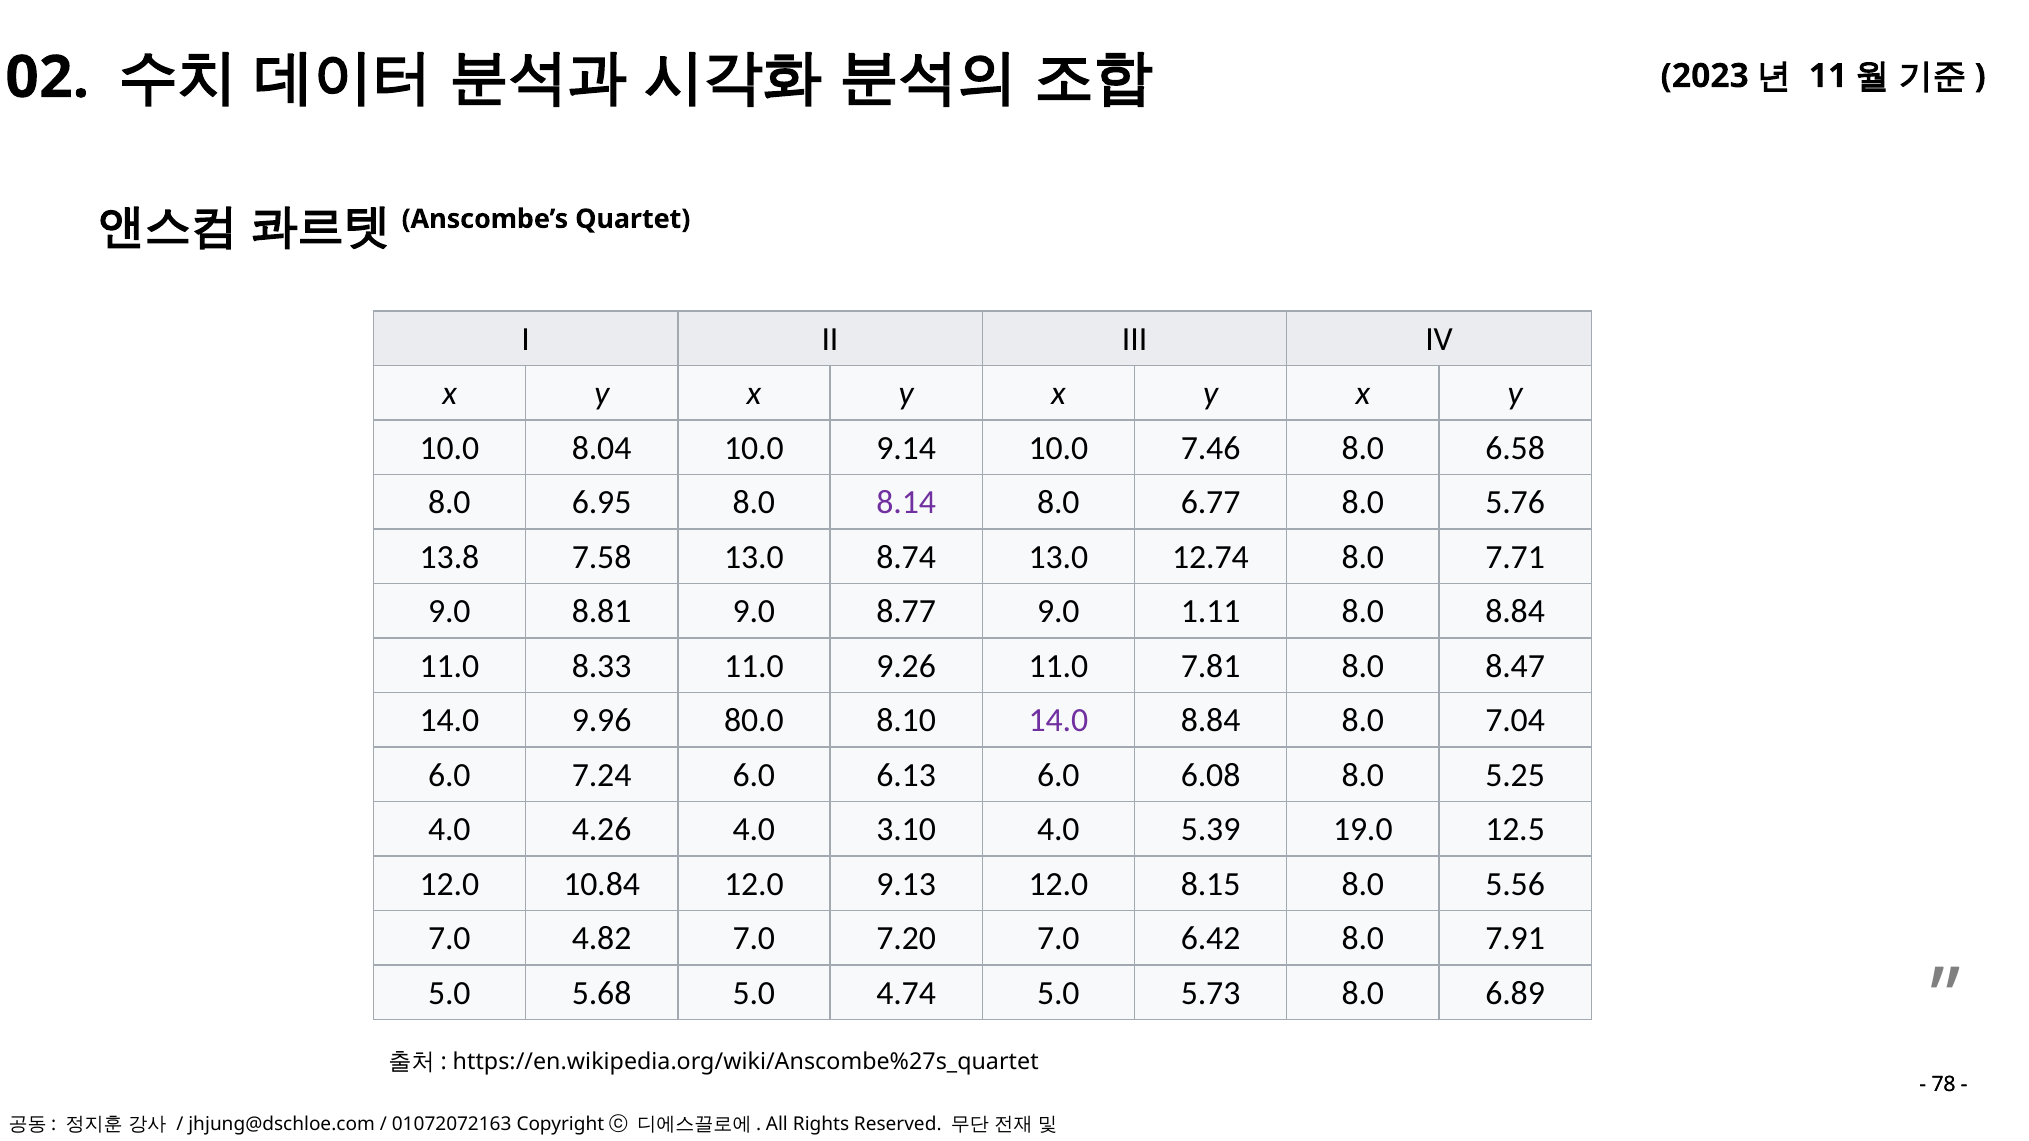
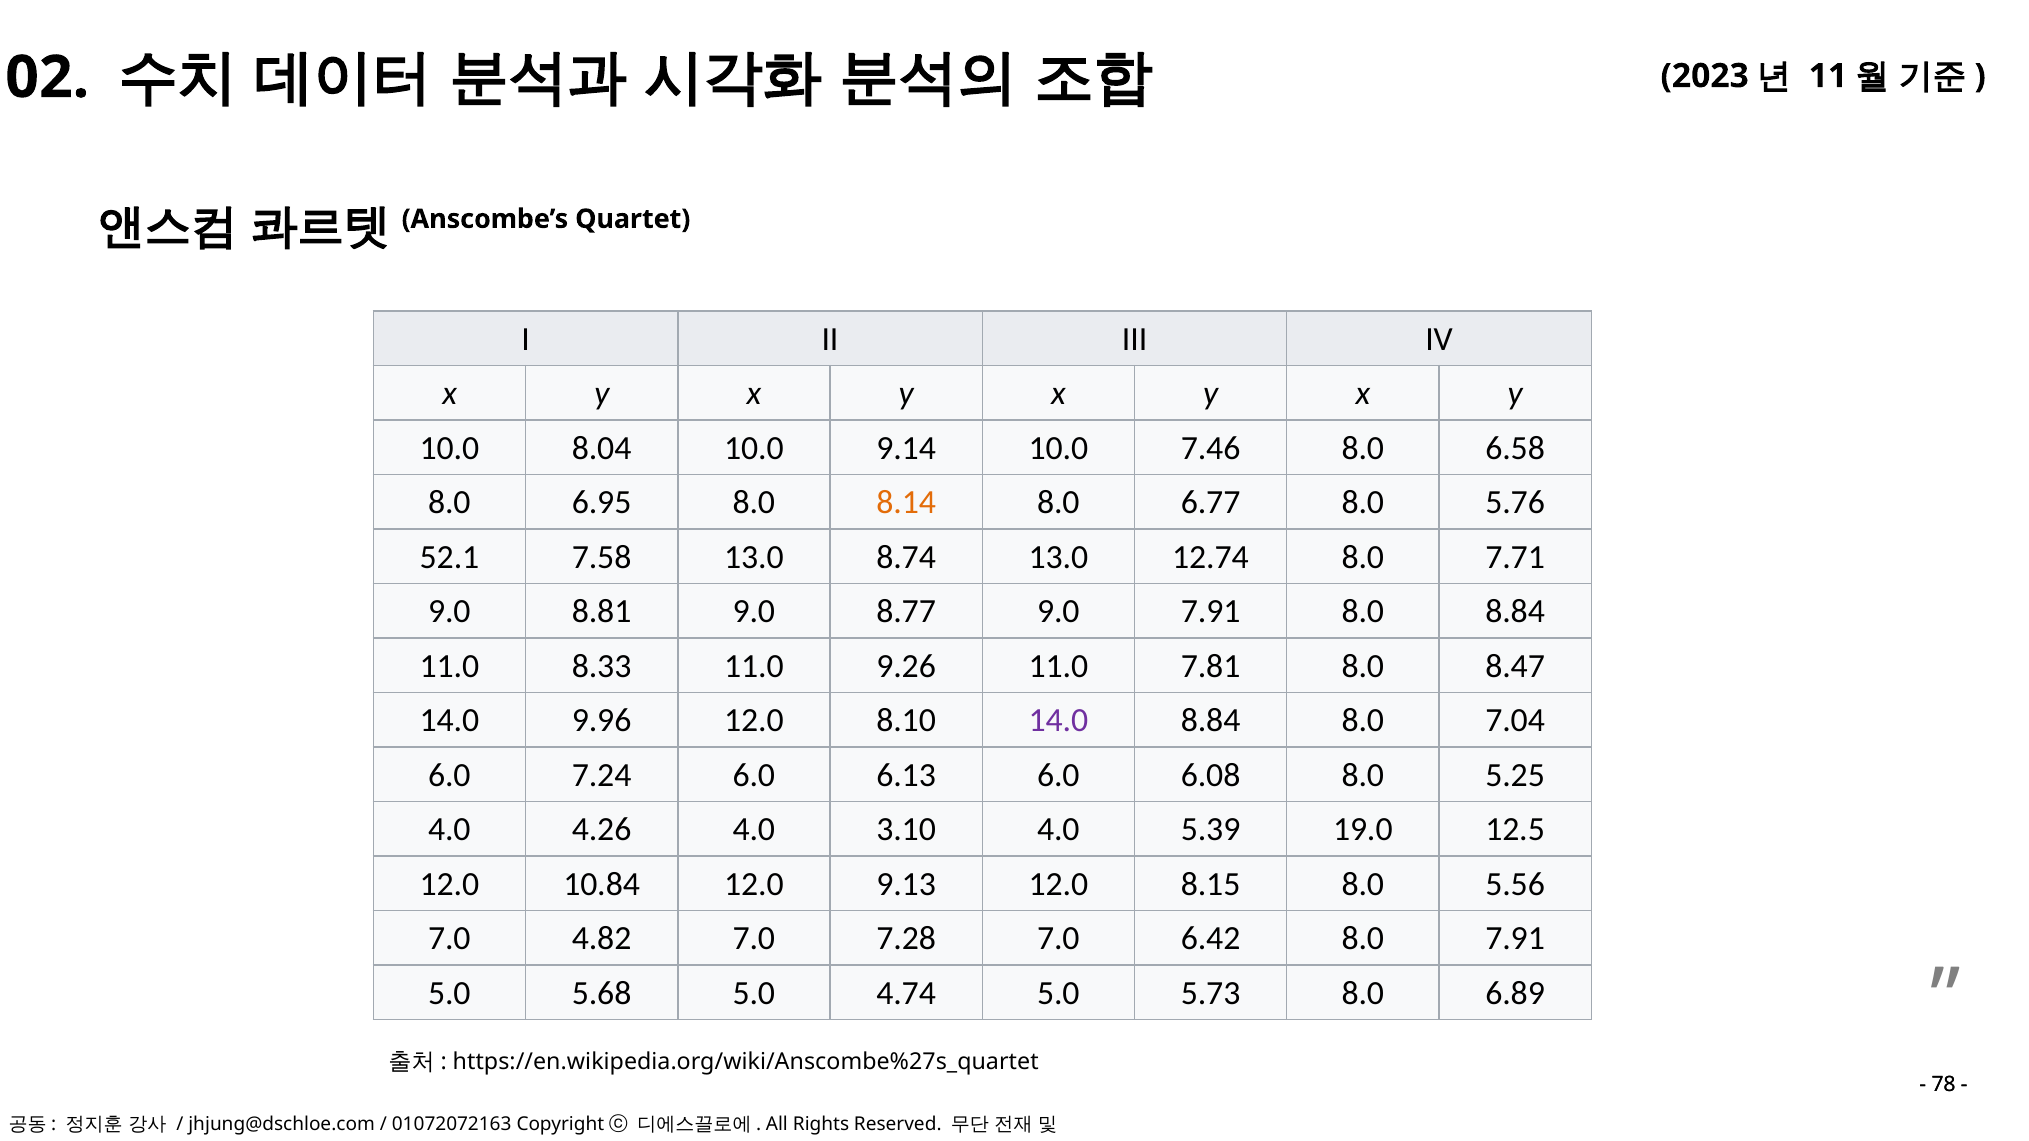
8.14 colour: purple -> orange
13.8: 13.8 -> 52.1
9.0 1.11: 1.11 -> 7.91
9.96 80.0: 80.0 -> 12.0
7.20: 7.20 -> 7.28
